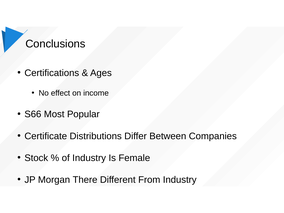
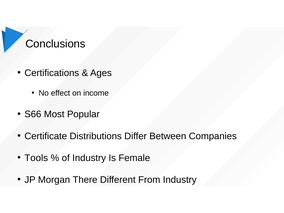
Stock: Stock -> Tools
